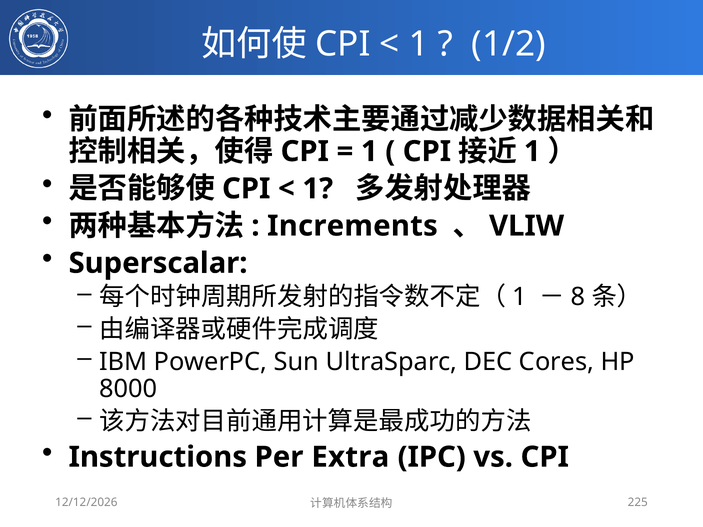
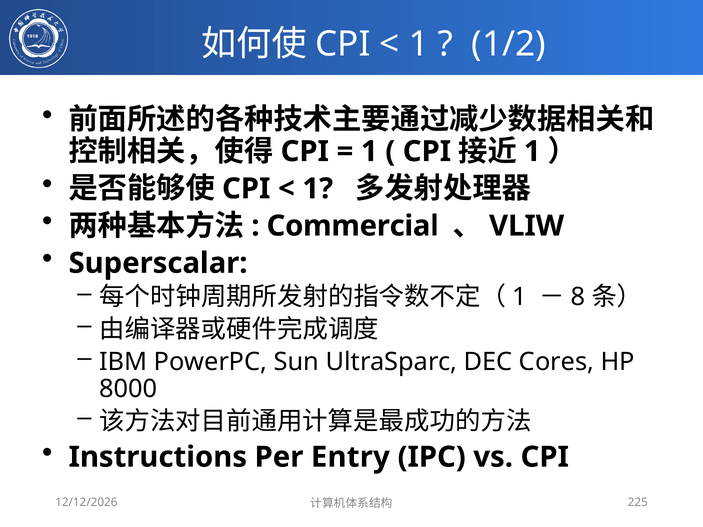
Increments: Increments -> Commercial
Extra: Extra -> Entry
